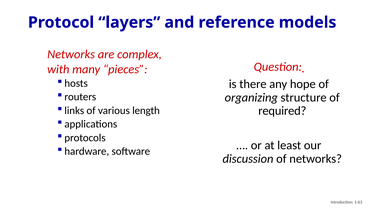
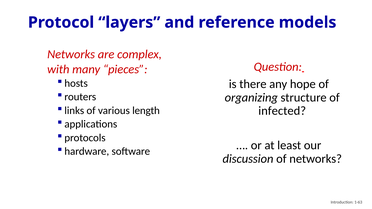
required: required -> infected
